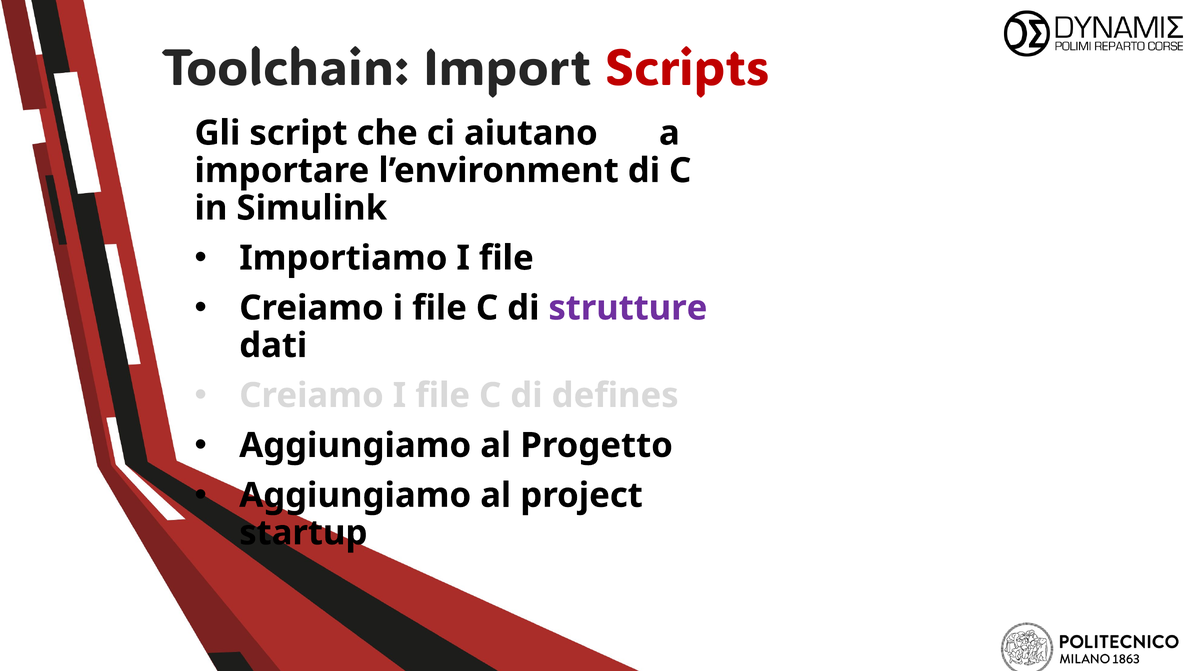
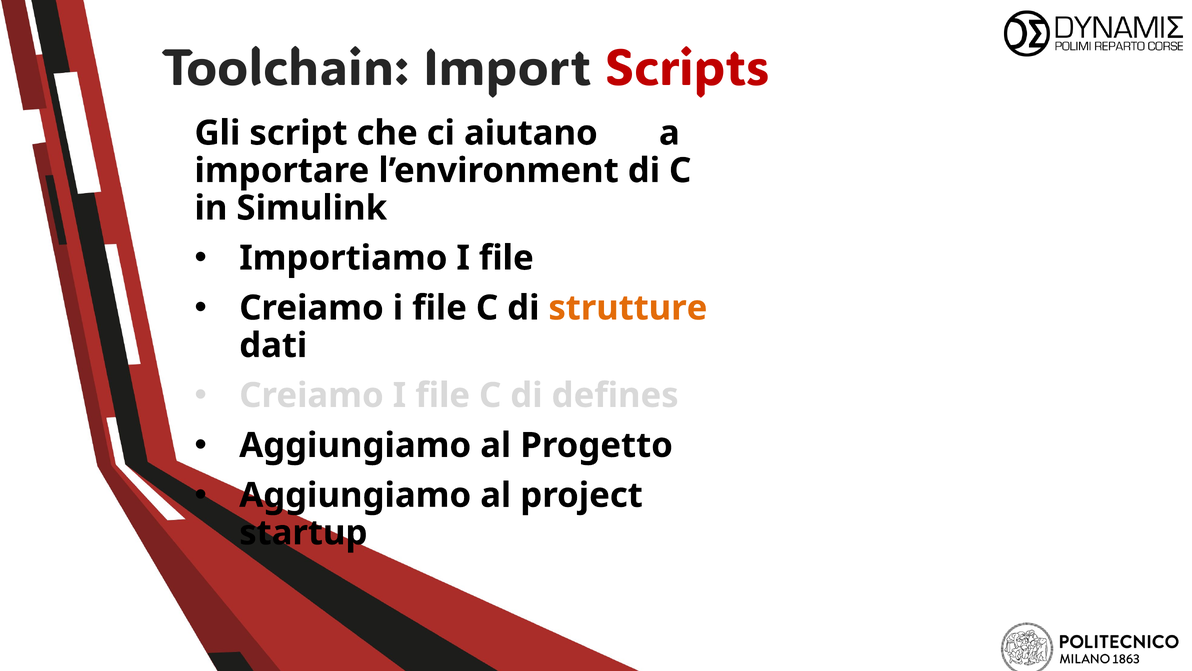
strutture colour: purple -> orange
